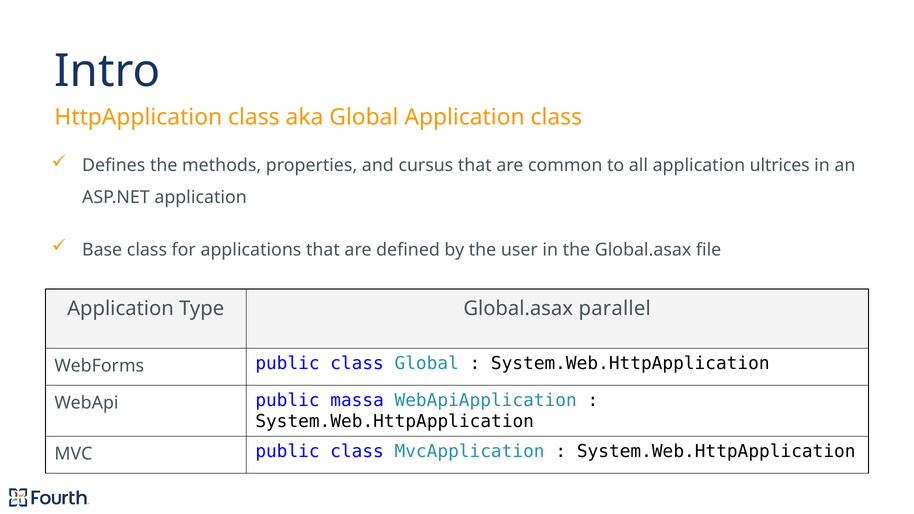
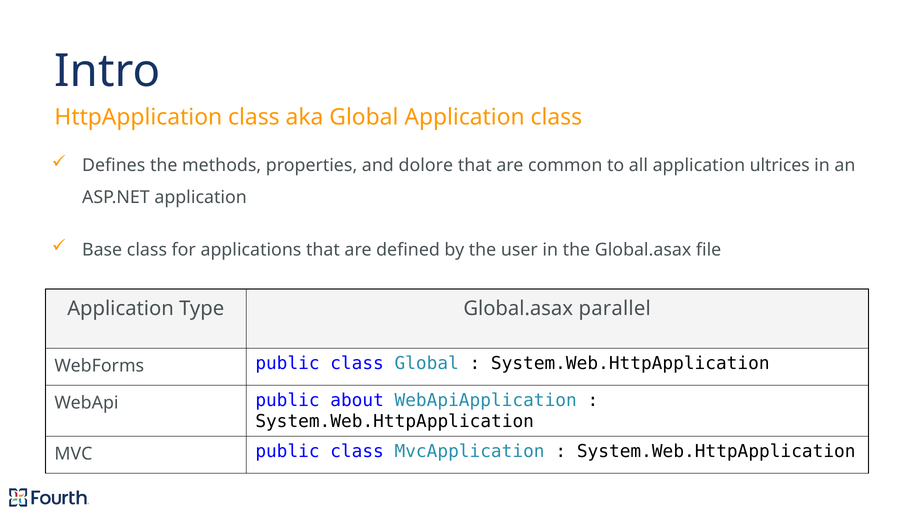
cursus: cursus -> dolore
massa: massa -> about
